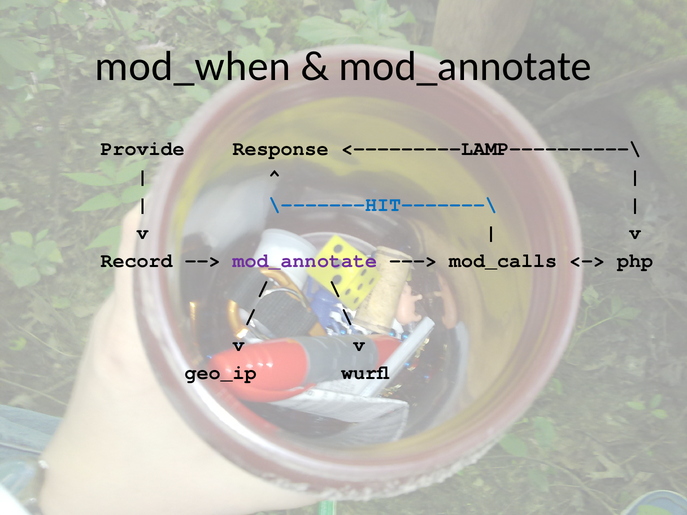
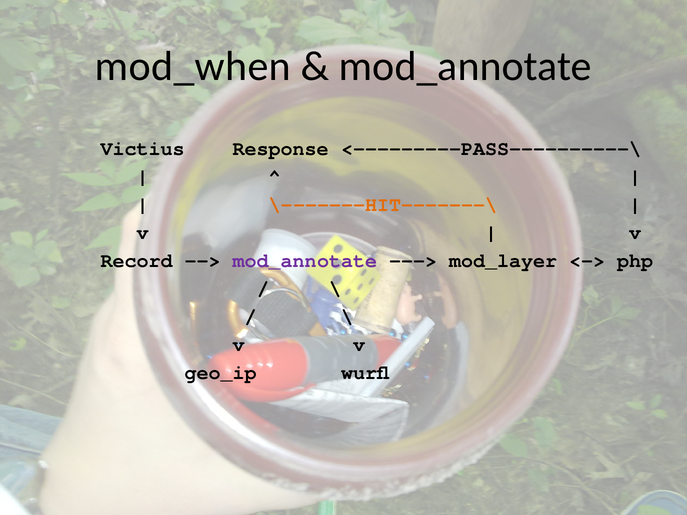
Provide: Provide -> Victius
<---------LAMP----------\: <---------LAMP----------\ -> <---------PASS----------\
\-------HIT-------\ colour: blue -> orange
mod_calls: mod_calls -> mod_layer
